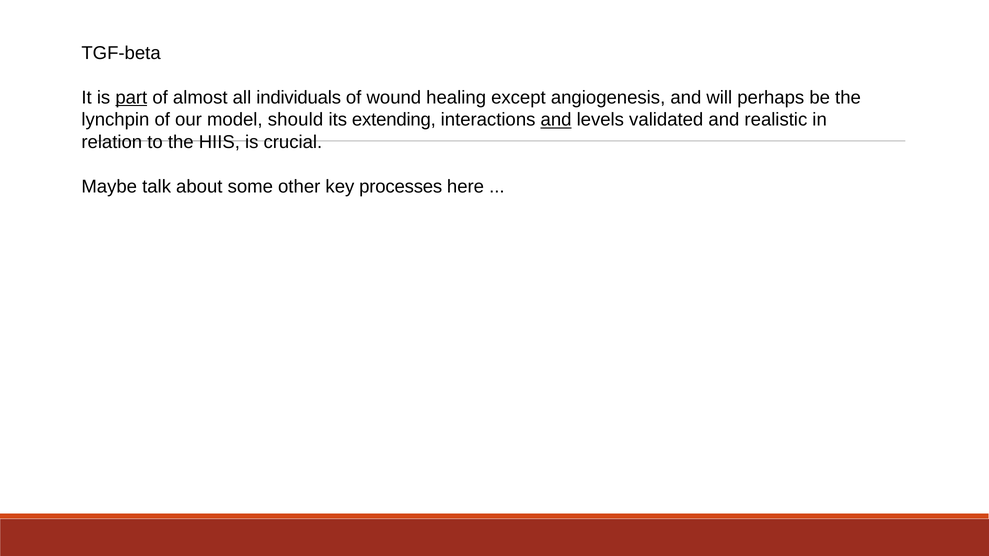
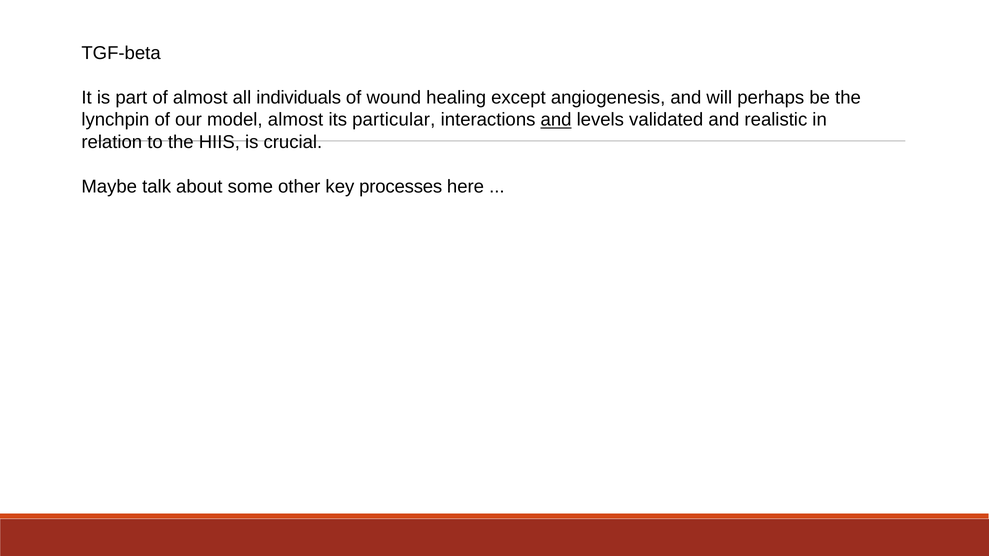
part underline: present -> none
model should: should -> almost
extending: extending -> particular
